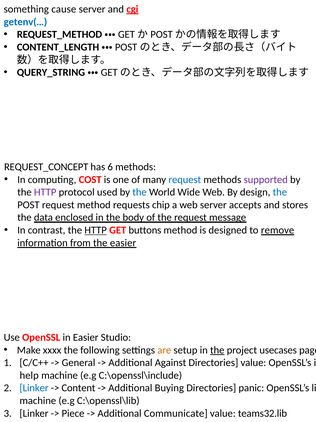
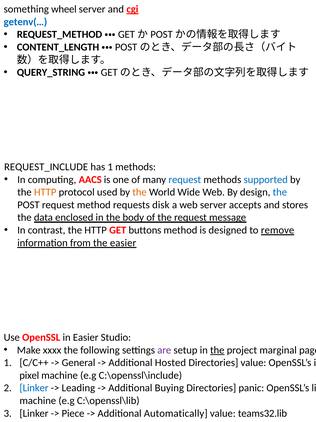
cause: cause -> wheel
REQUEST_CONCEPT: REQUEST_CONCEPT -> REQUEST_INCLUDE
has 6: 6 -> 1
COST: COST -> AACS
supported colour: purple -> blue
HTTP at (45, 192) colour: purple -> orange
the at (140, 192) colour: blue -> orange
chip: chip -> disk
HTTP at (96, 230) underline: present -> none
are colour: orange -> purple
usecases: usecases -> marginal
Against: Against -> Hosted
help: help -> pixel
Content: Content -> Leading
Communicate: Communicate -> Automatically
